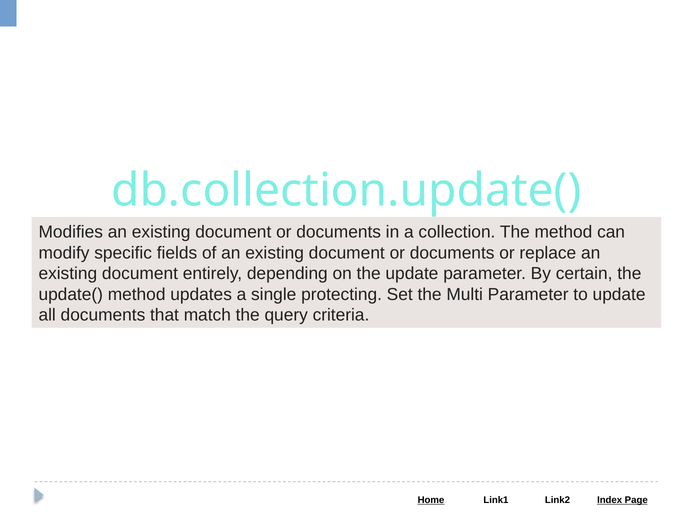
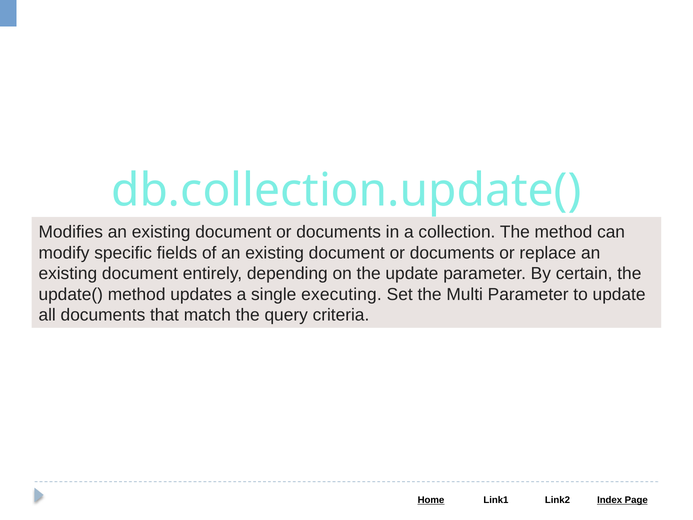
protecting: protecting -> executing
